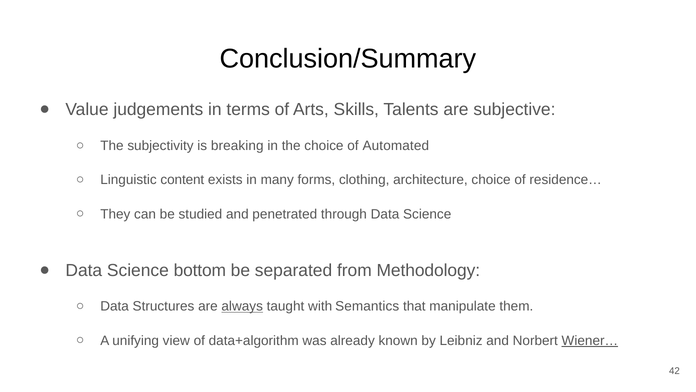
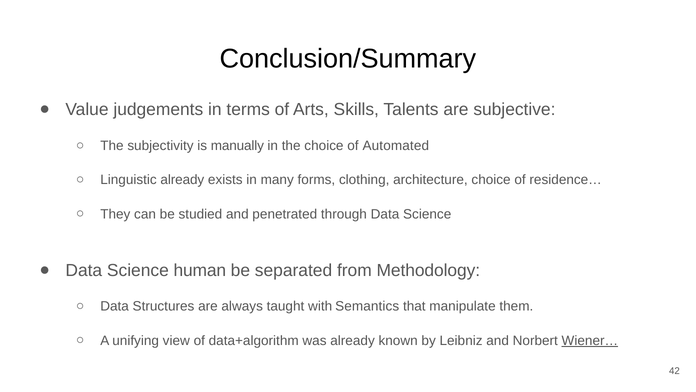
breaking: breaking -> manually
Linguistic content: content -> already
bottom: bottom -> human
always underline: present -> none
